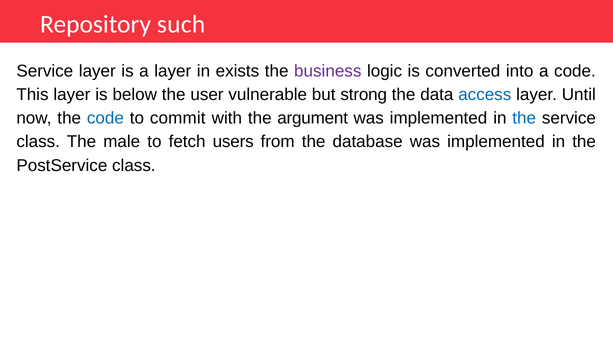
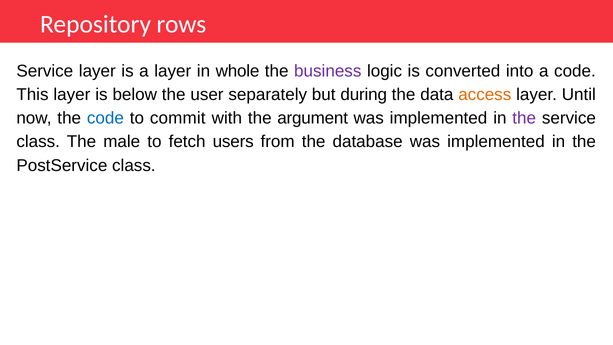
such: such -> rows
exists: exists -> whole
vulnerable: vulnerable -> separately
strong: strong -> during
access colour: blue -> orange
the at (524, 118) colour: blue -> purple
